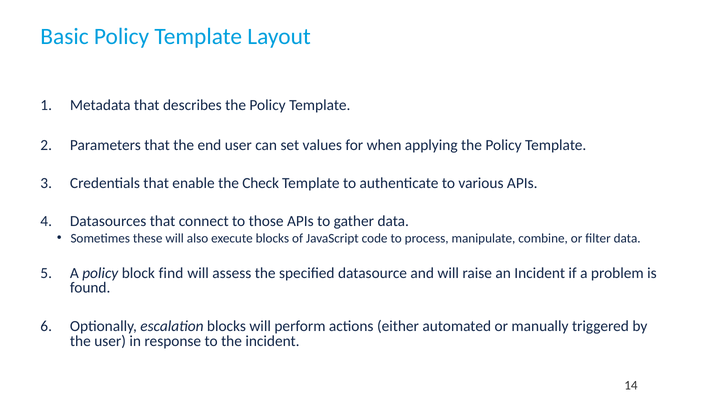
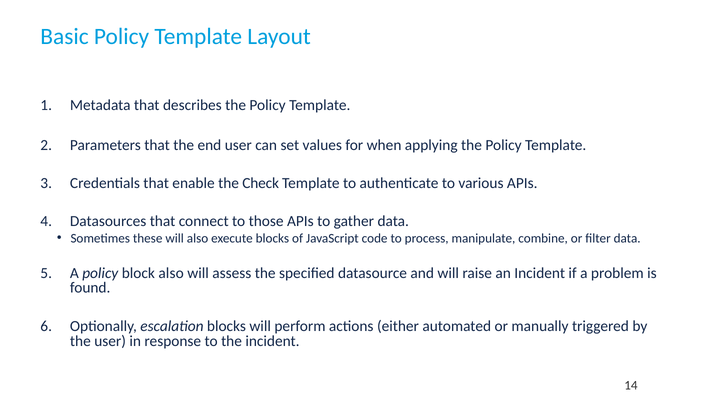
block find: find -> also
